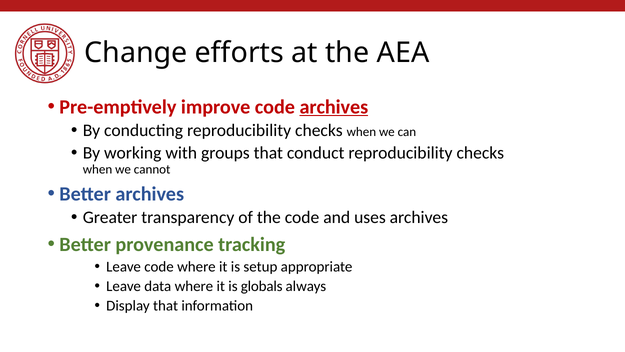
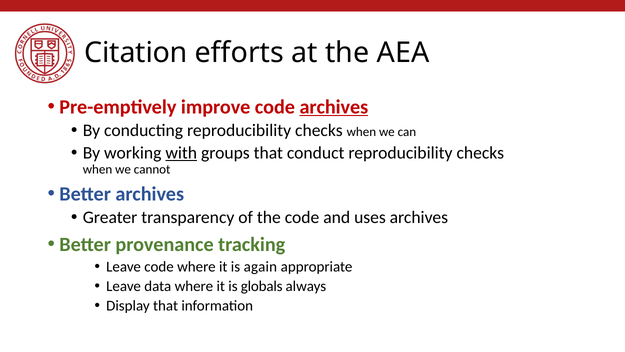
Change: Change -> Citation
with underline: none -> present
setup: setup -> again
